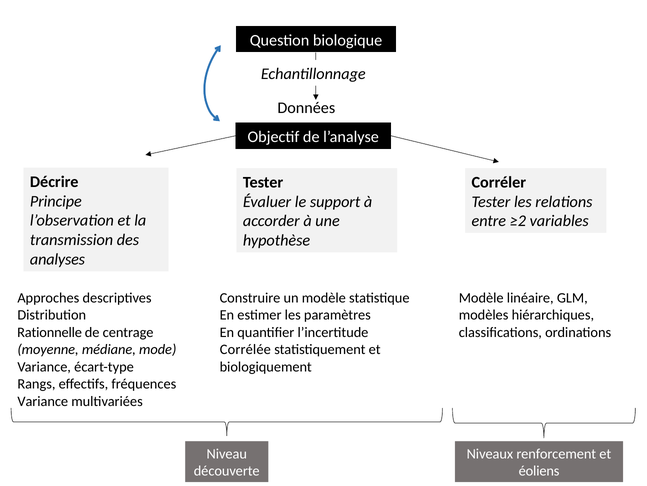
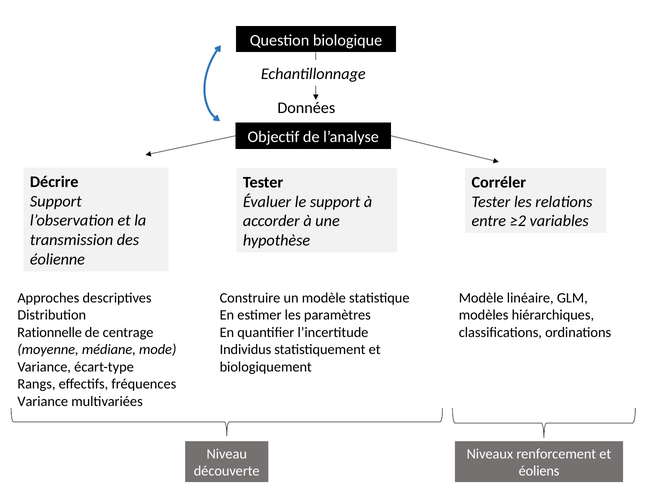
Principe at (56, 201): Principe -> Support
analyses: analyses -> éolienne
Corrélée: Corrélée -> Individus
